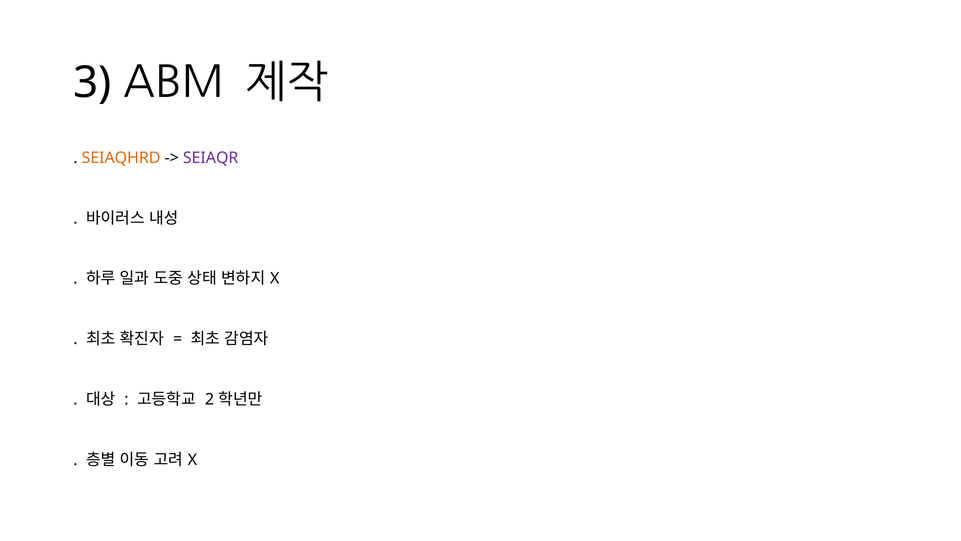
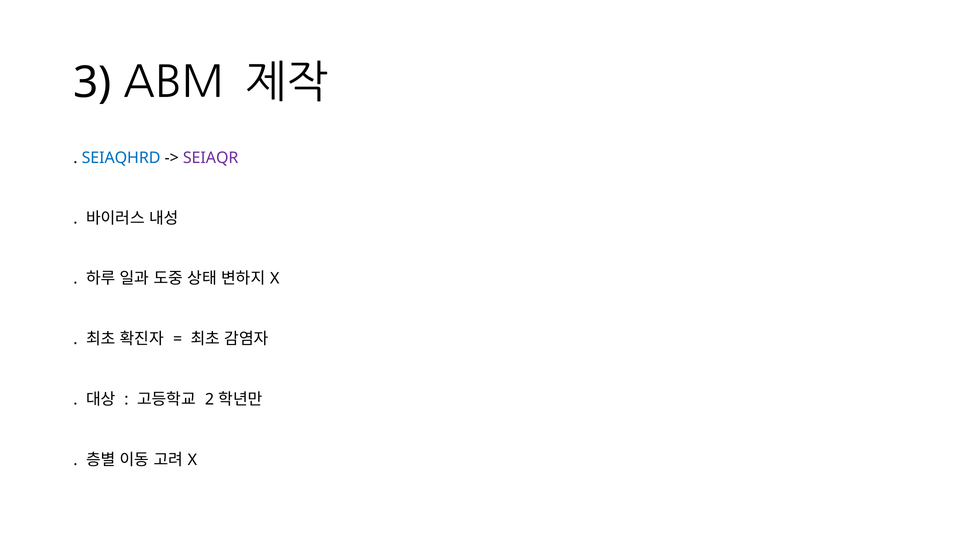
SEIAQHRD colour: orange -> blue
